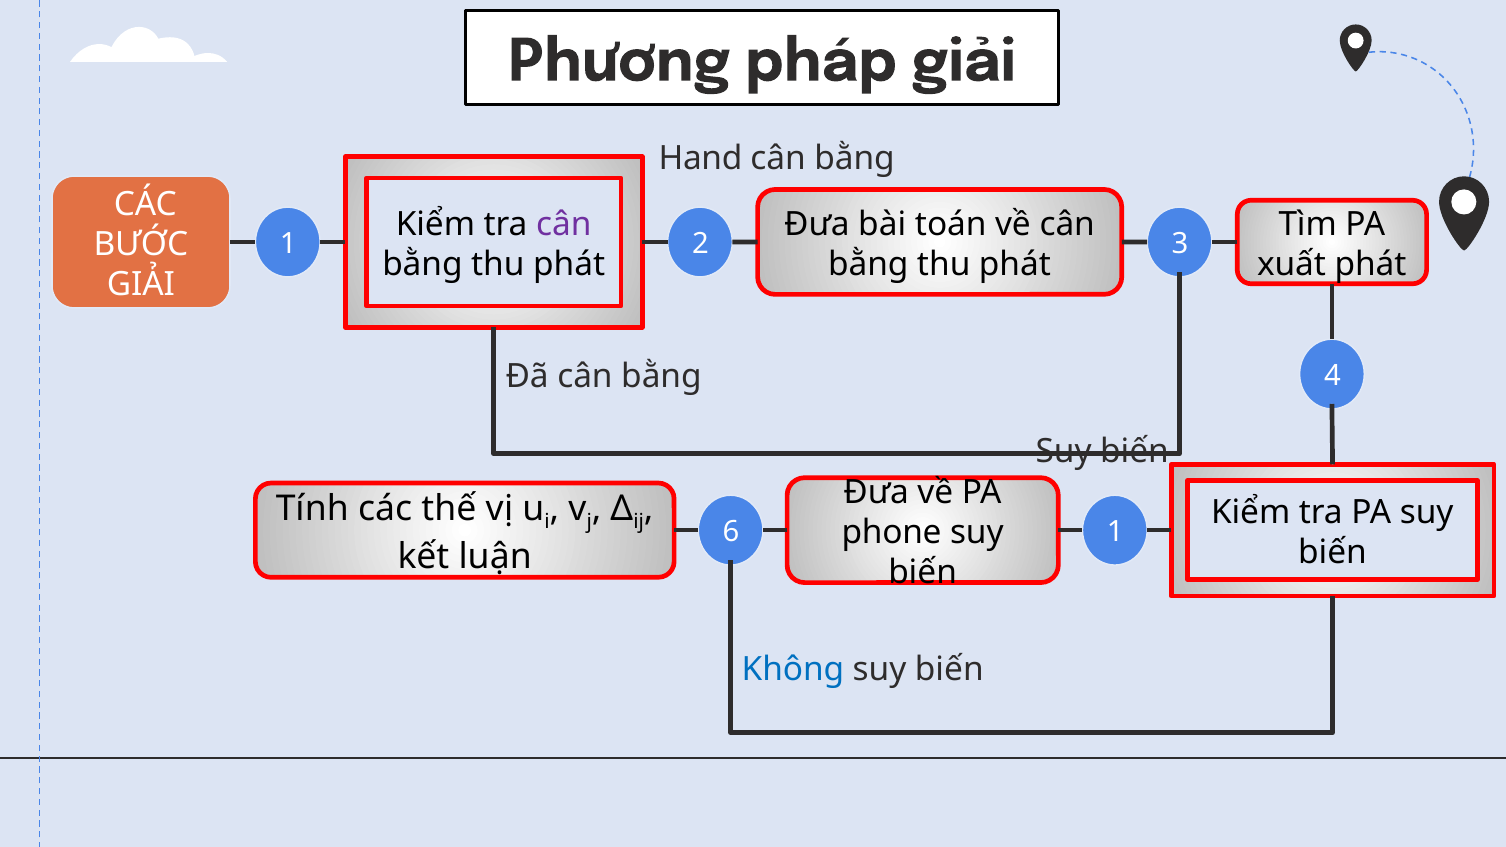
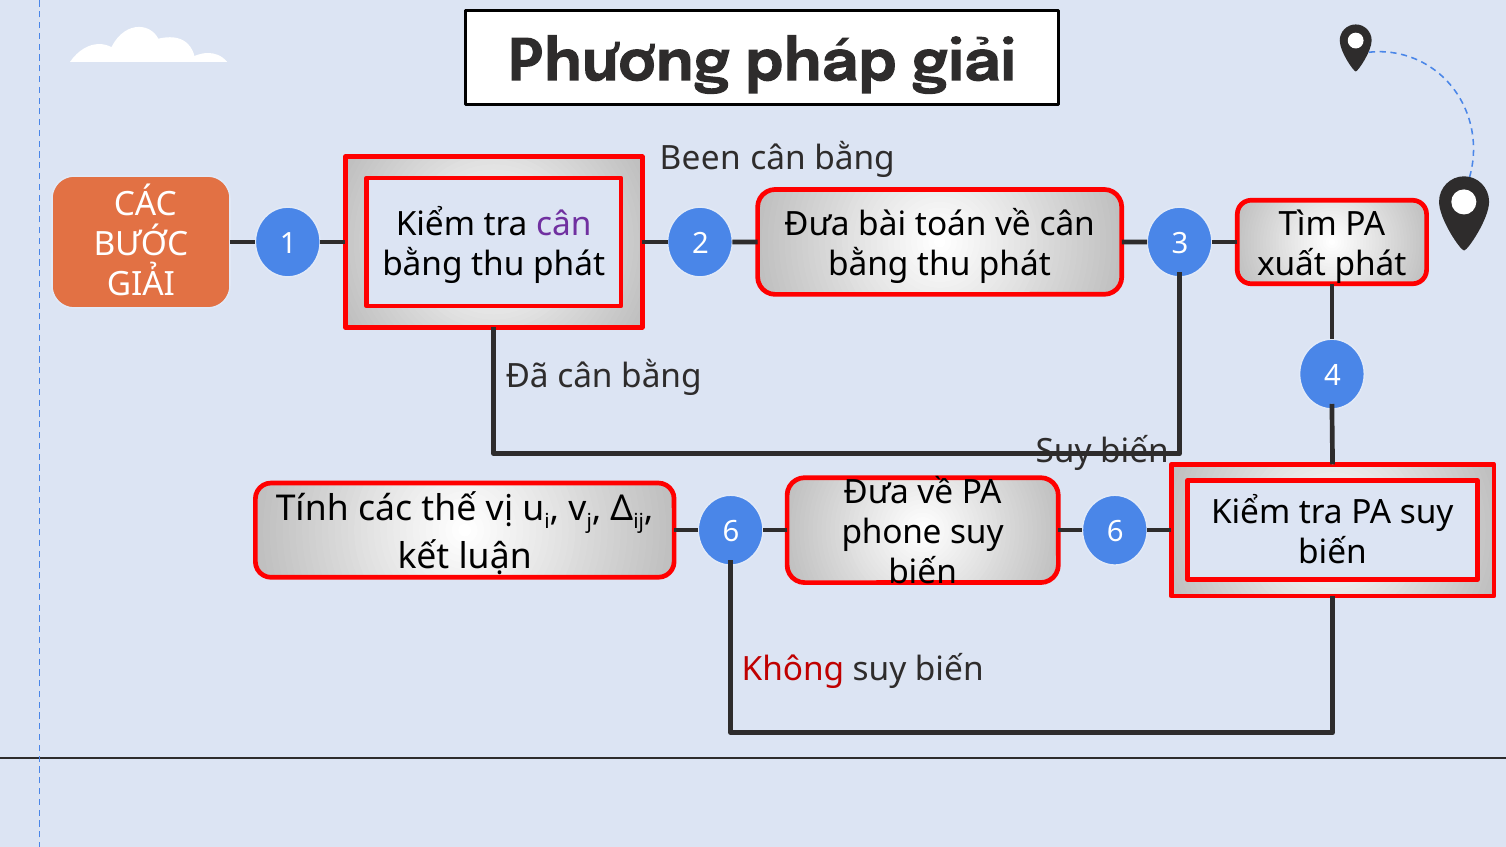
Hand: Hand -> Been
6 1: 1 -> 6
Không colour: blue -> red
